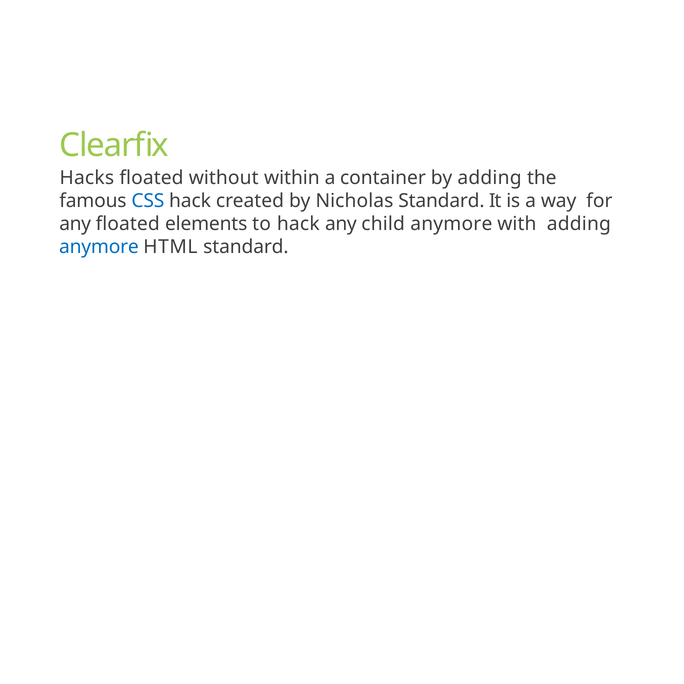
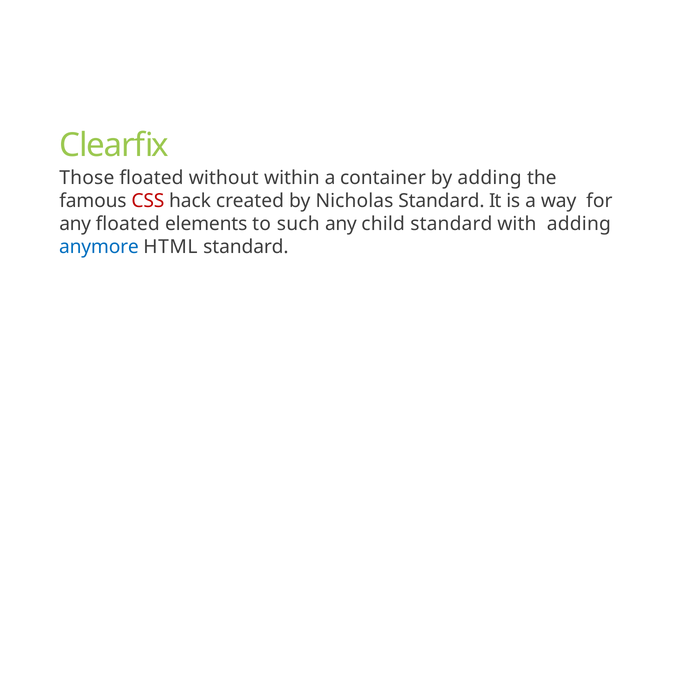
Hacks: Hacks -> Those
CSS colour: blue -> red
to hack: hack -> such
child anymore: anymore -> standard
